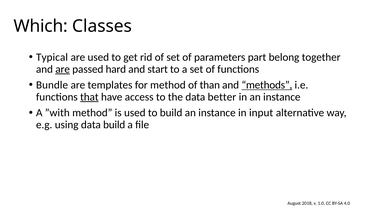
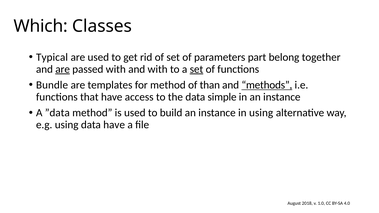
passed hard: hard -> with
and start: start -> with
set at (196, 69) underline: none -> present
that underline: present -> none
better: better -> simple
”with: ”with -> ”data
in input: input -> using
data build: build -> have
